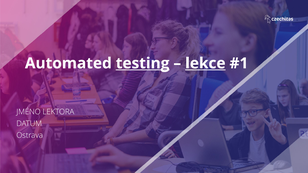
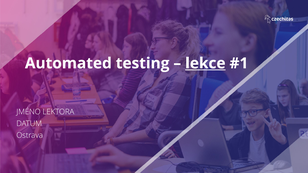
testing underline: present -> none
